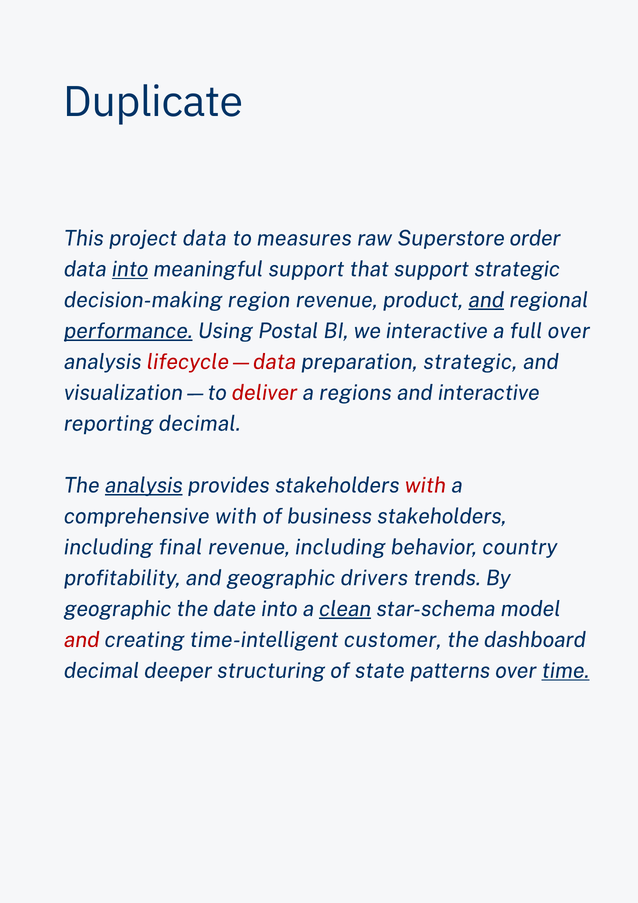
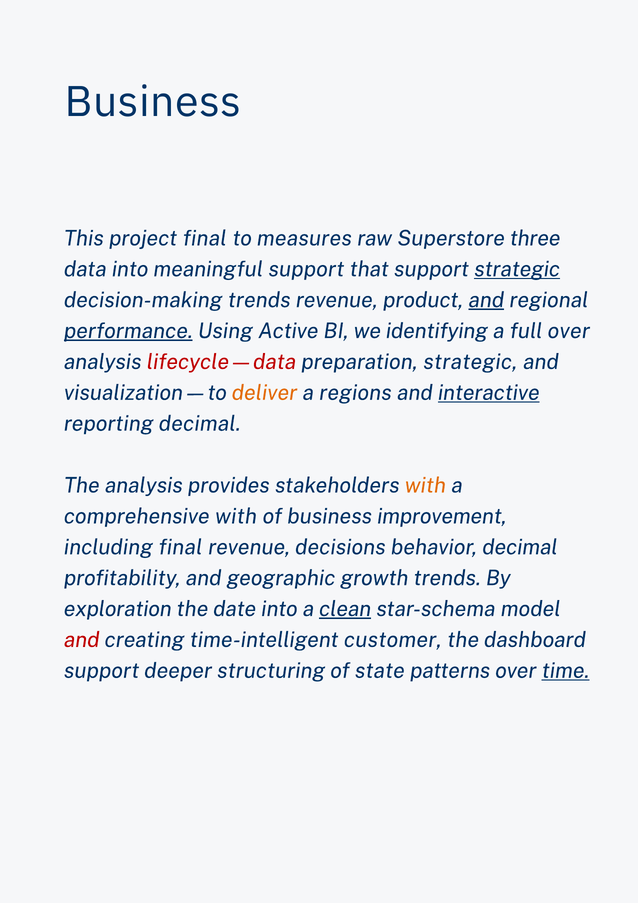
Duplicate at (153, 102): Duplicate -> Business
project data: data -> final
order: order -> three
into at (130, 269) underline: present -> none
strategic at (517, 269) underline: none -> present
decision-making region: region -> trends
Postal: Postal -> Active
we interactive: interactive -> identifying
deliver colour: red -> orange
interactive at (489, 393) underline: none -> present
analysis at (144, 485) underline: present -> none
with at (425, 485) colour: red -> orange
business stakeholders: stakeholders -> improvement
revenue including: including -> decisions
behavior country: country -> decimal
drivers: drivers -> growth
geographic at (118, 609): geographic -> exploration
decimal at (102, 671): decimal -> support
